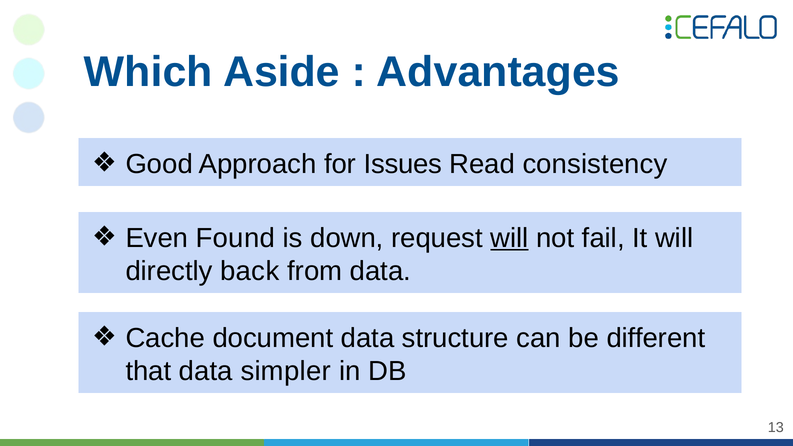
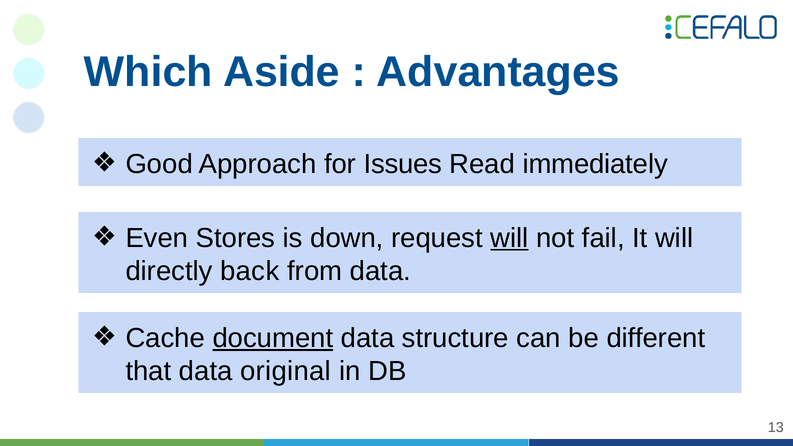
consistency: consistency -> immediately
Found: Found -> Stores
document underline: none -> present
simpler: simpler -> original
